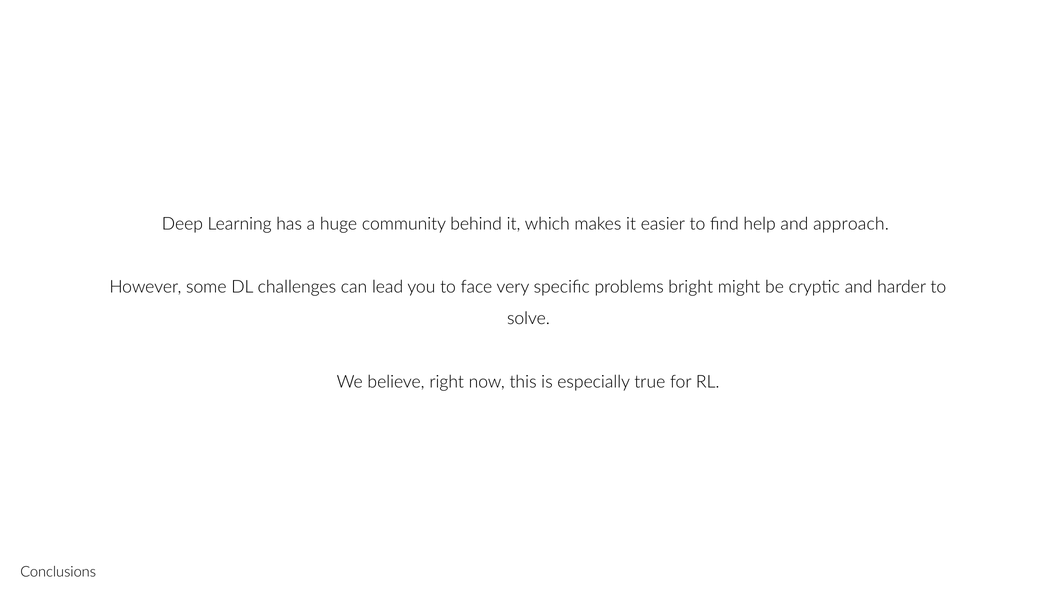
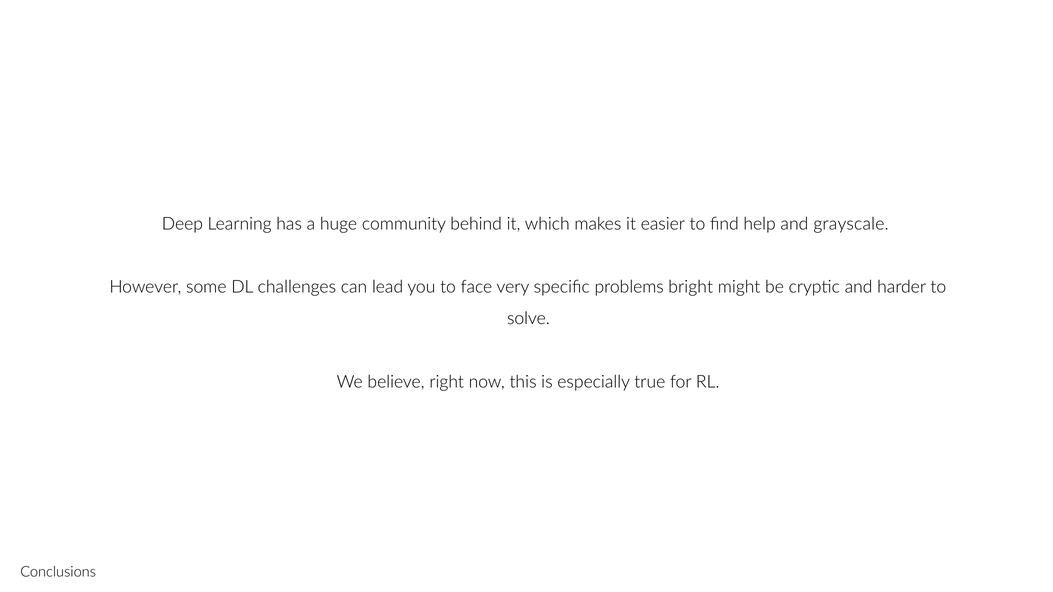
approach: approach -> grayscale
